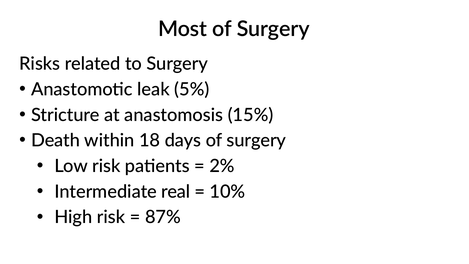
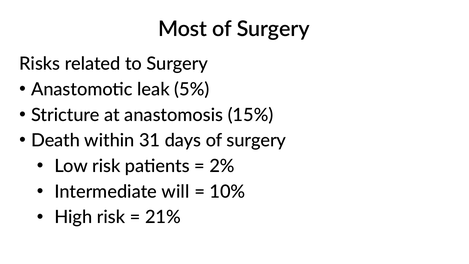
18: 18 -> 31
real: real -> will
87%: 87% -> 21%
